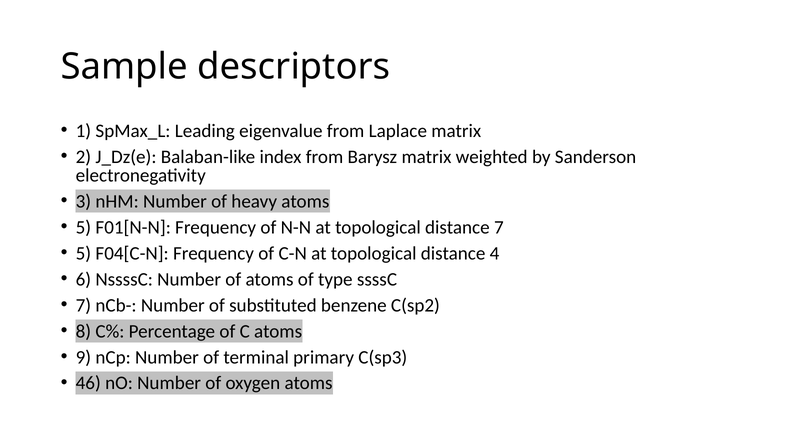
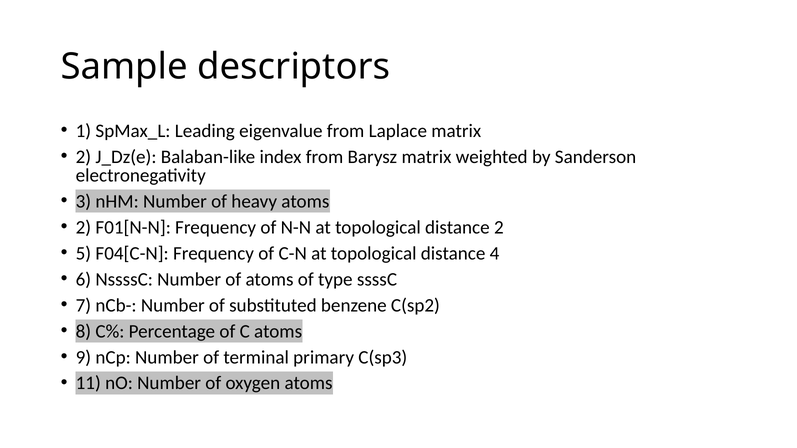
5 at (83, 227): 5 -> 2
distance 7: 7 -> 2
46: 46 -> 11
